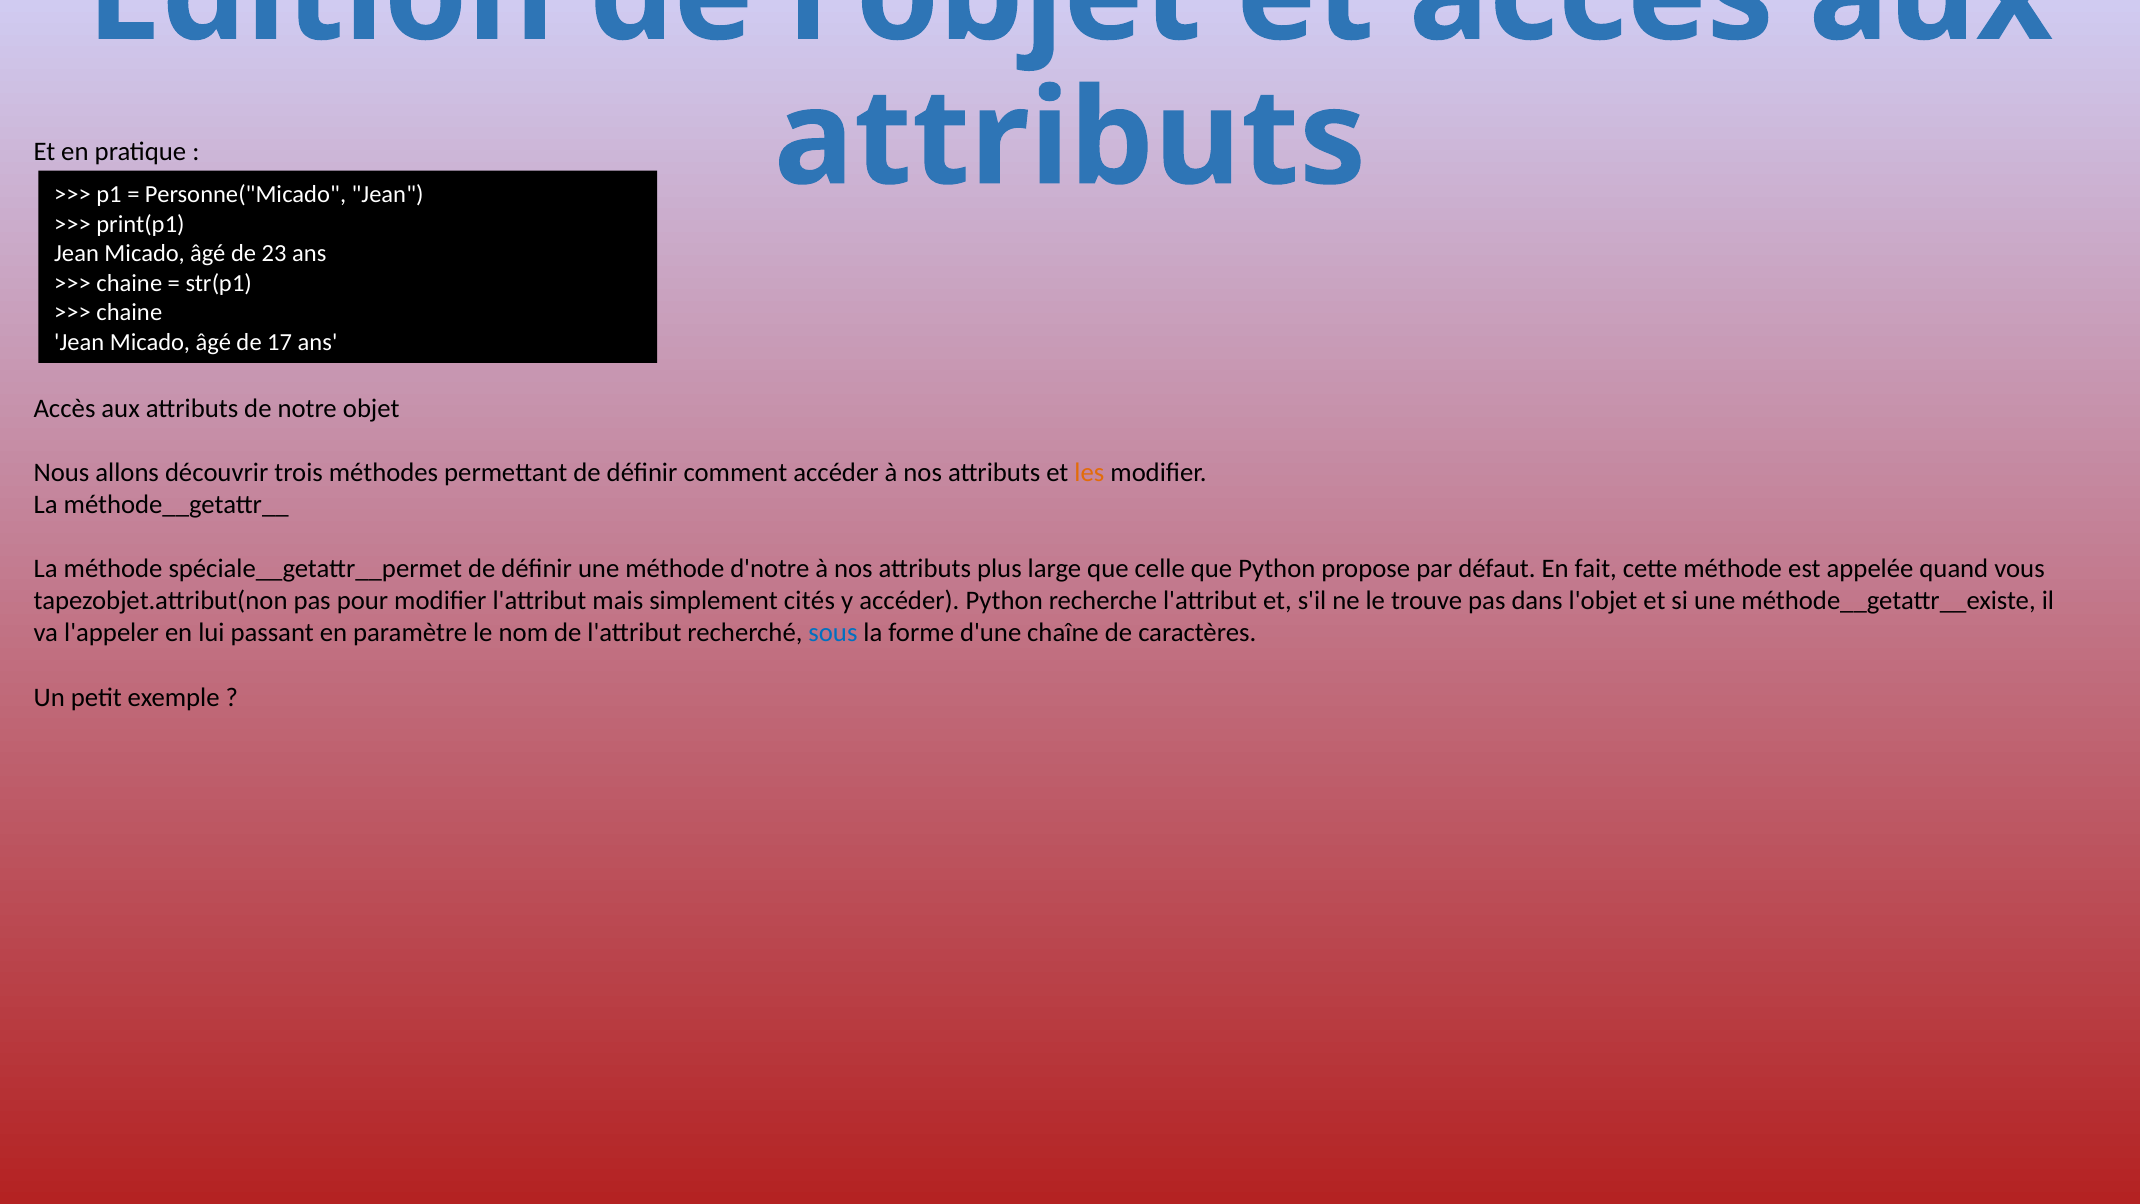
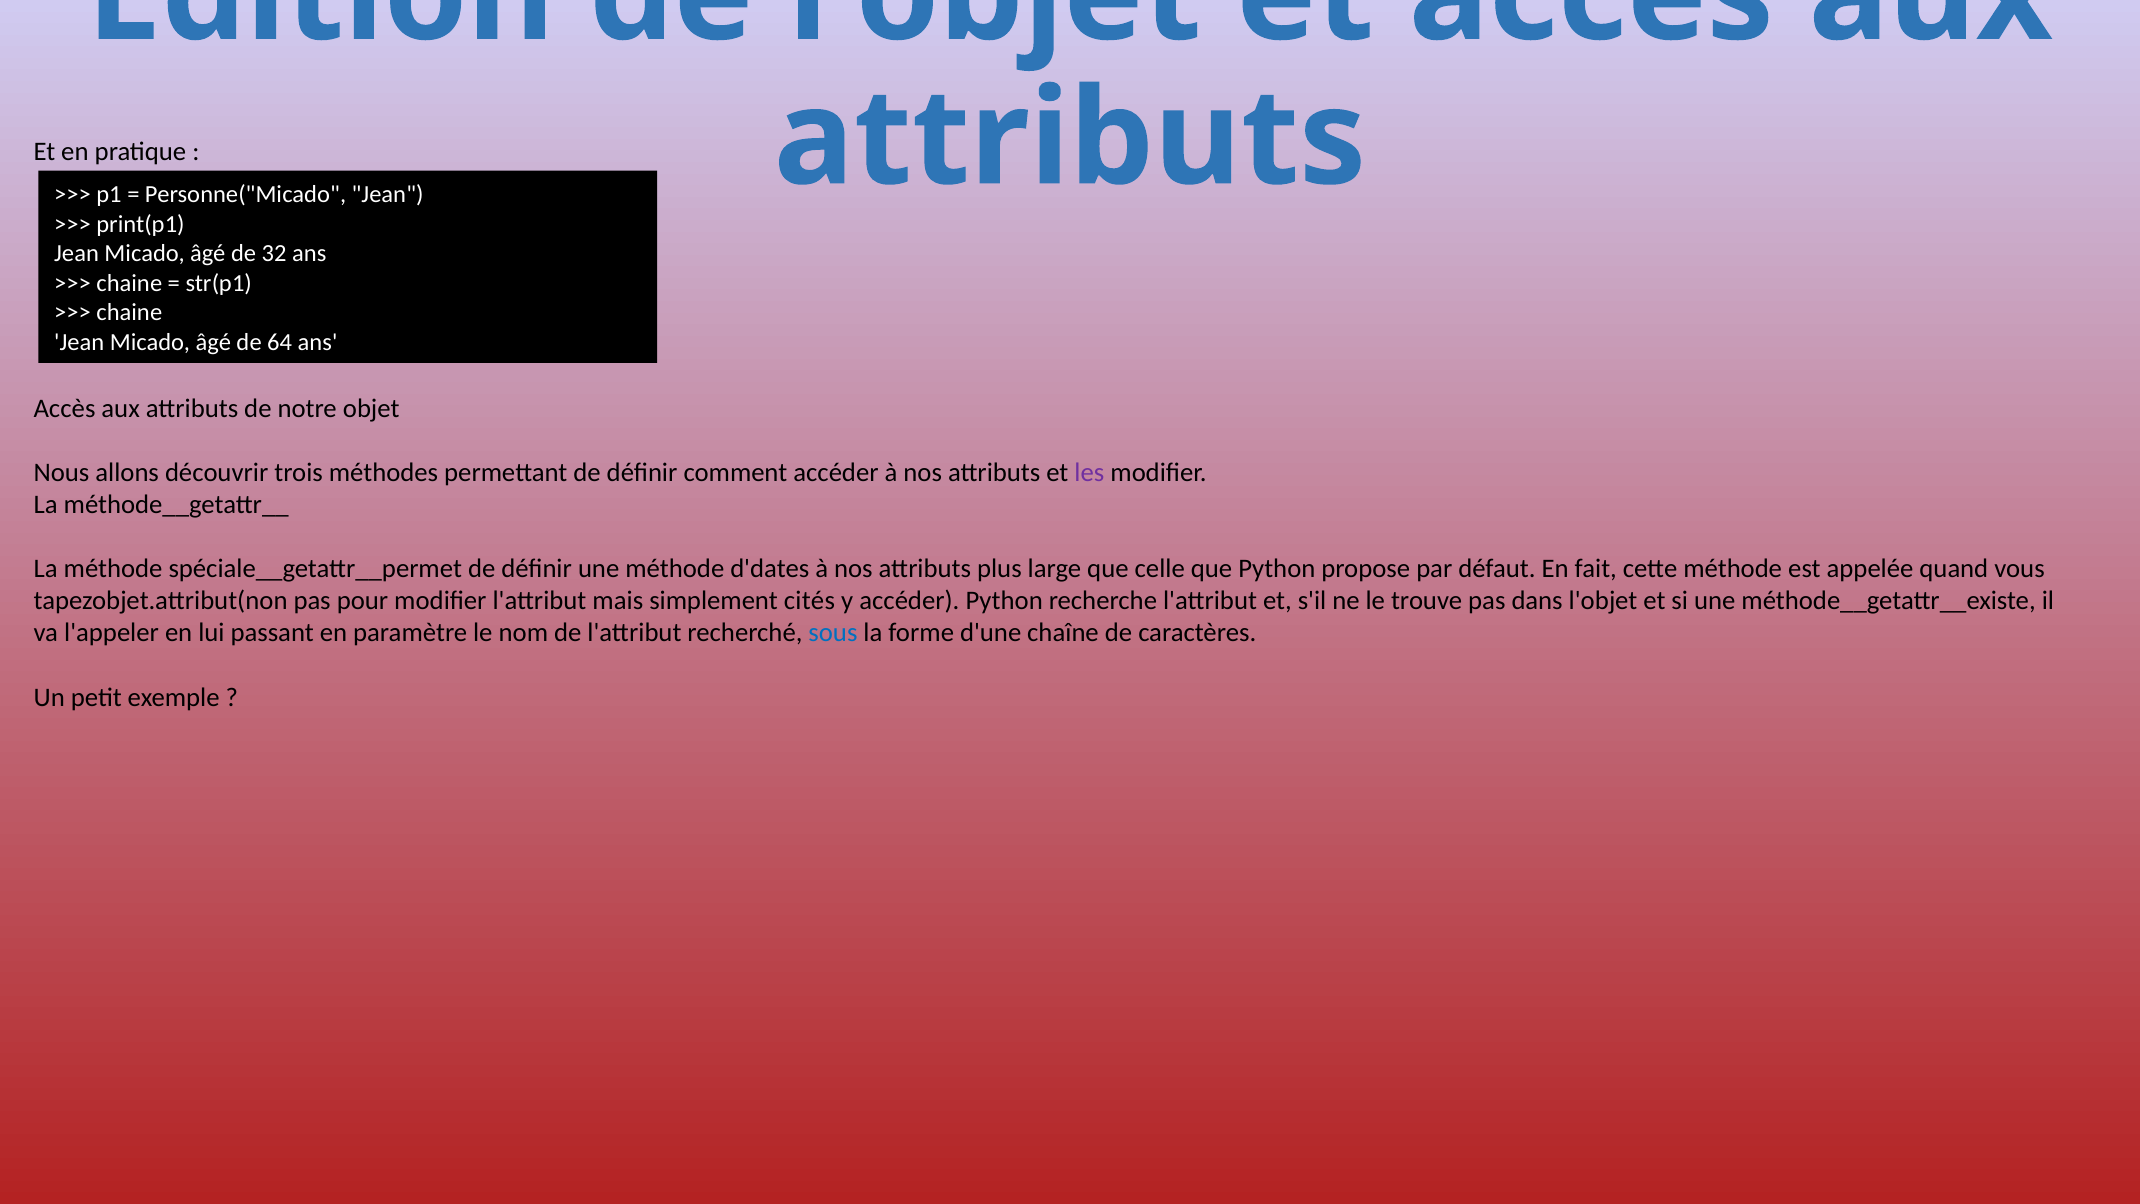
23: 23 -> 32
17: 17 -> 64
les colour: orange -> purple
d'notre: d'notre -> d'dates
